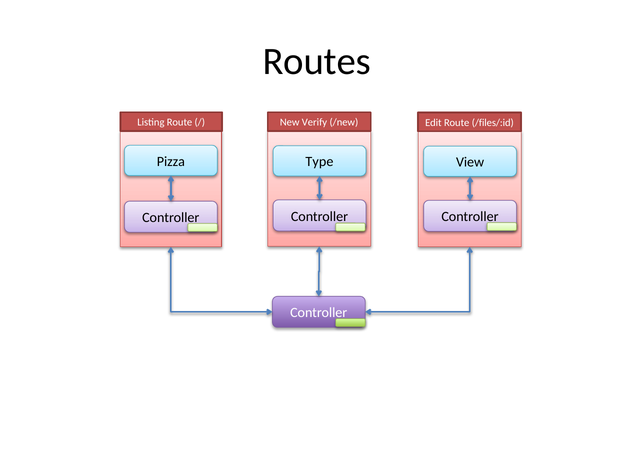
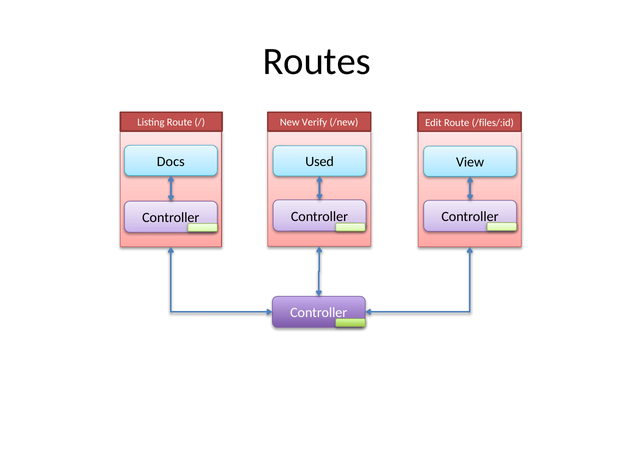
Pizza: Pizza -> Docs
Type: Type -> Used
